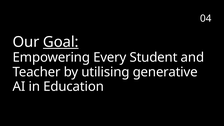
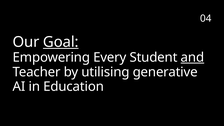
and underline: none -> present
